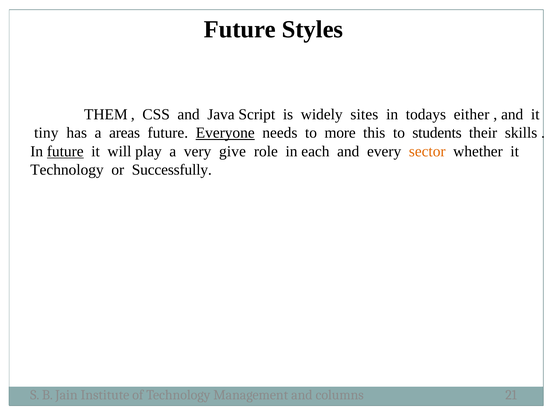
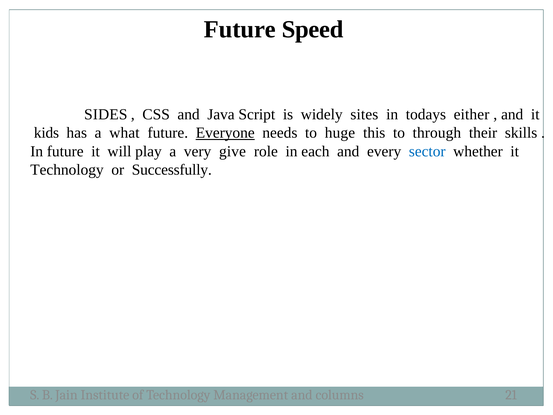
Styles: Styles -> Speed
THEM: THEM -> SIDES
tiny: tiny -> kids
areas: areas -> what
more: more -> huge
students: students -> through
future at (65, 151) underline: present -> none
sector colour: orange -> blue
